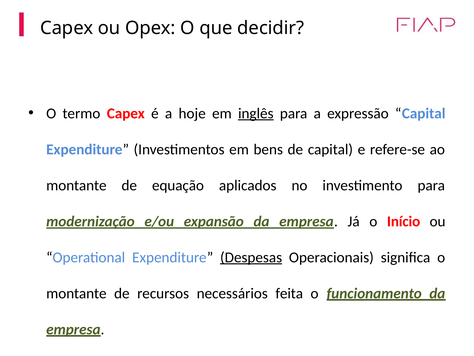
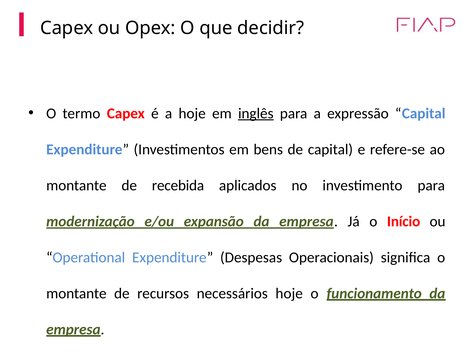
equação: equação -> recebida
Despesas underline: present -> none
necessários feita: feita -> hoje
